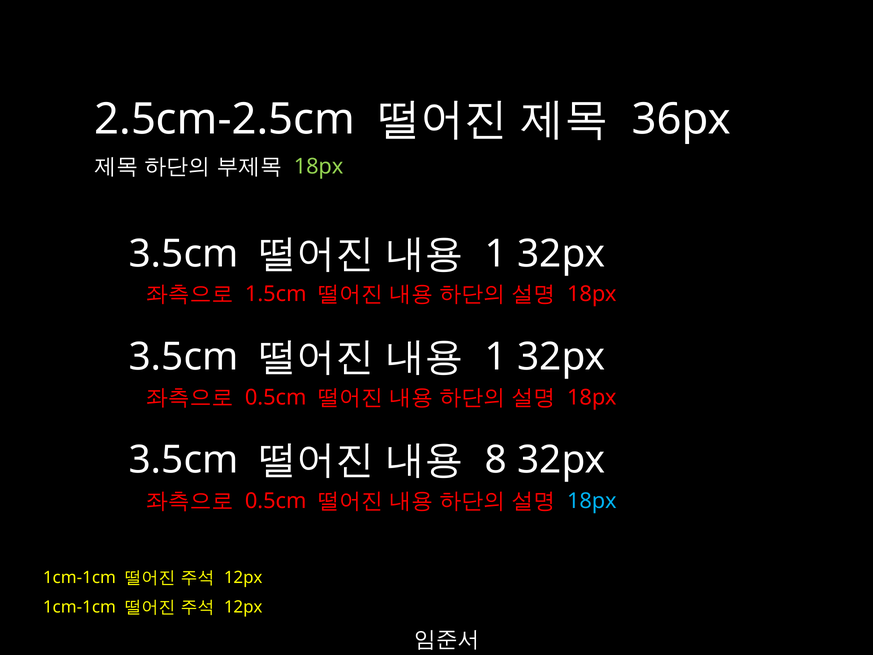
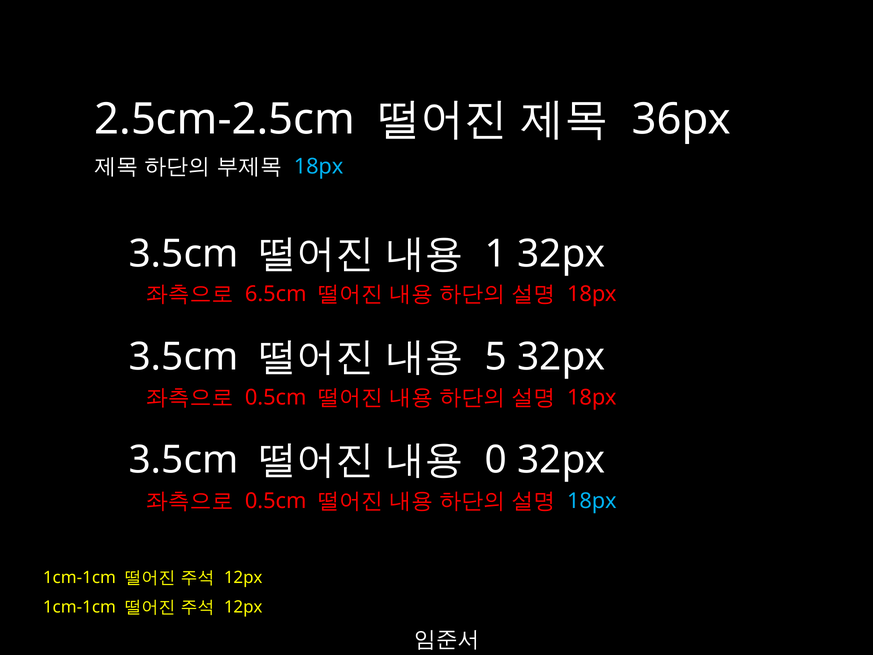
18px at (319, 167) colour: light green -> light blue
1.5cm: 1.5cm -> 6.5cm
1 at (496, 357): 1 -> 5
8: 8 -> 0
